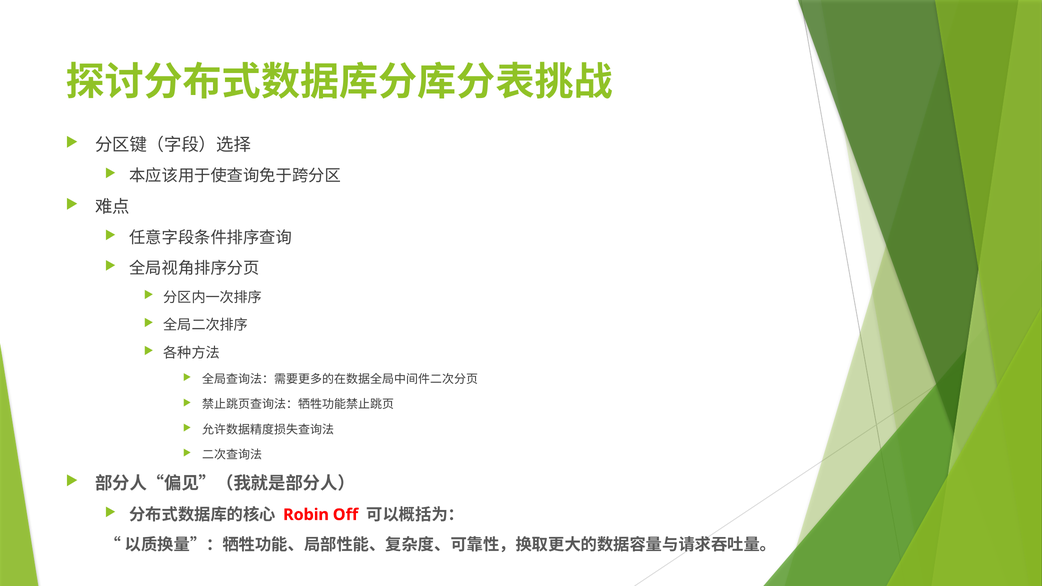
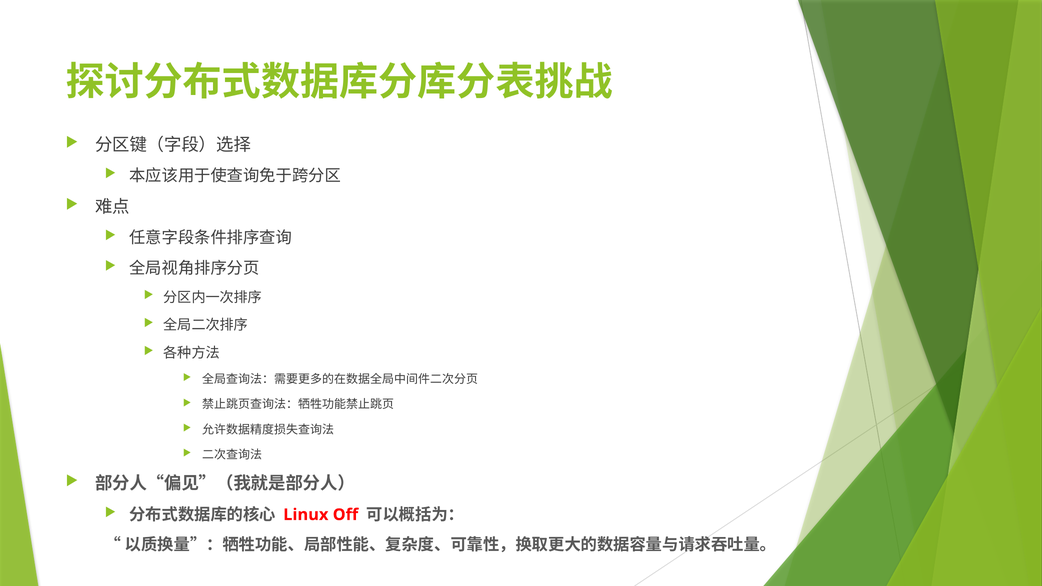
Robin: Robin -> Linux
